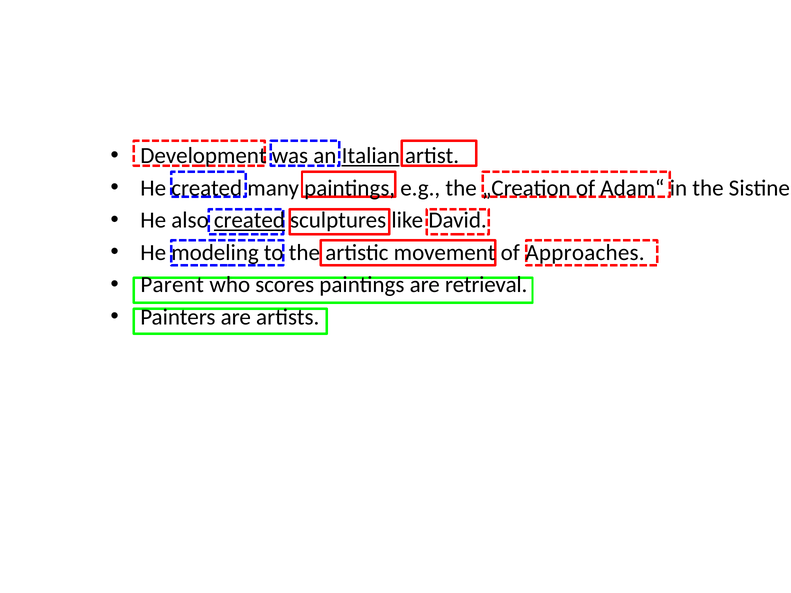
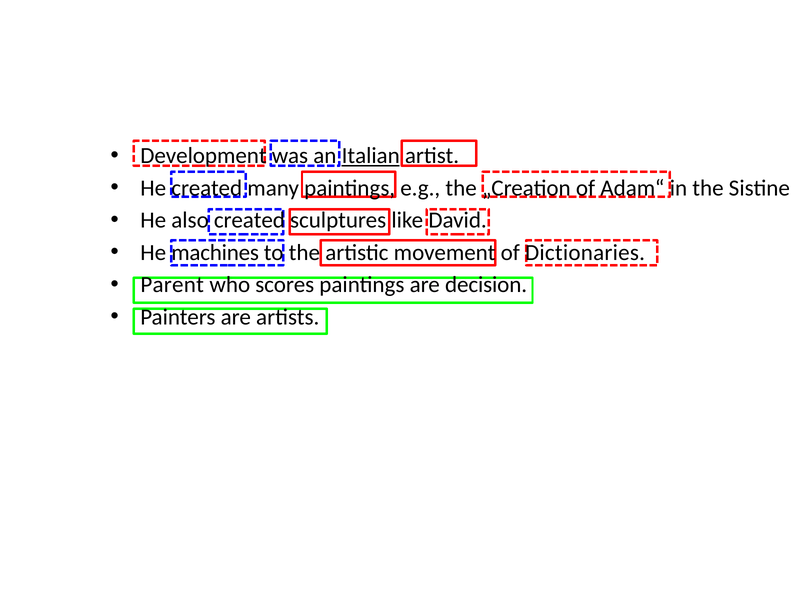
created at (249, 220) underline: present -> none
modeling: modeling -> machines
Approaches: Approaches -> Dictionaries
retrieval: retrieval -> decision
